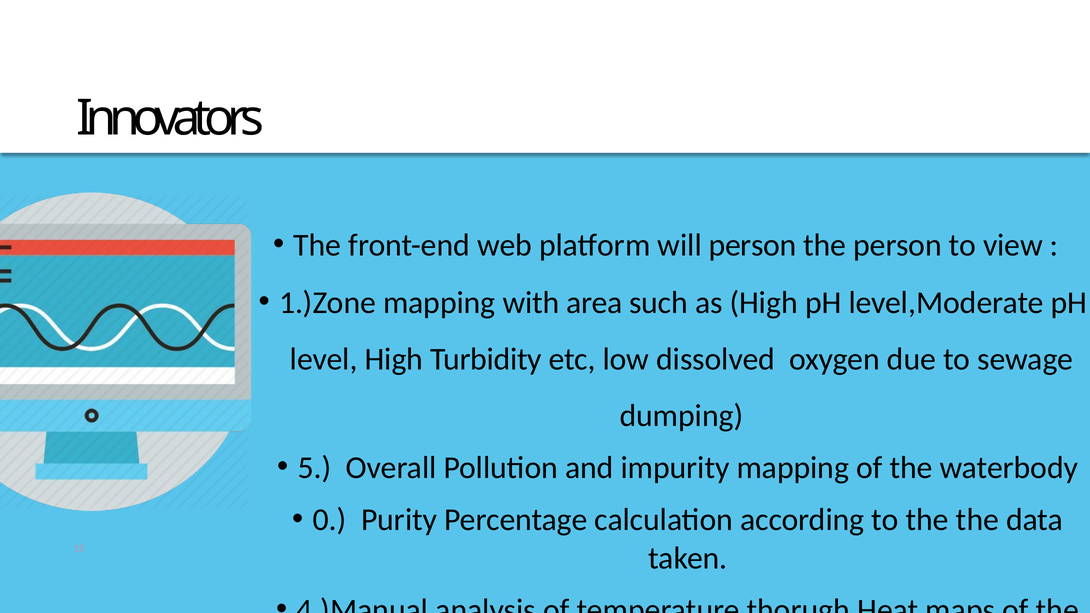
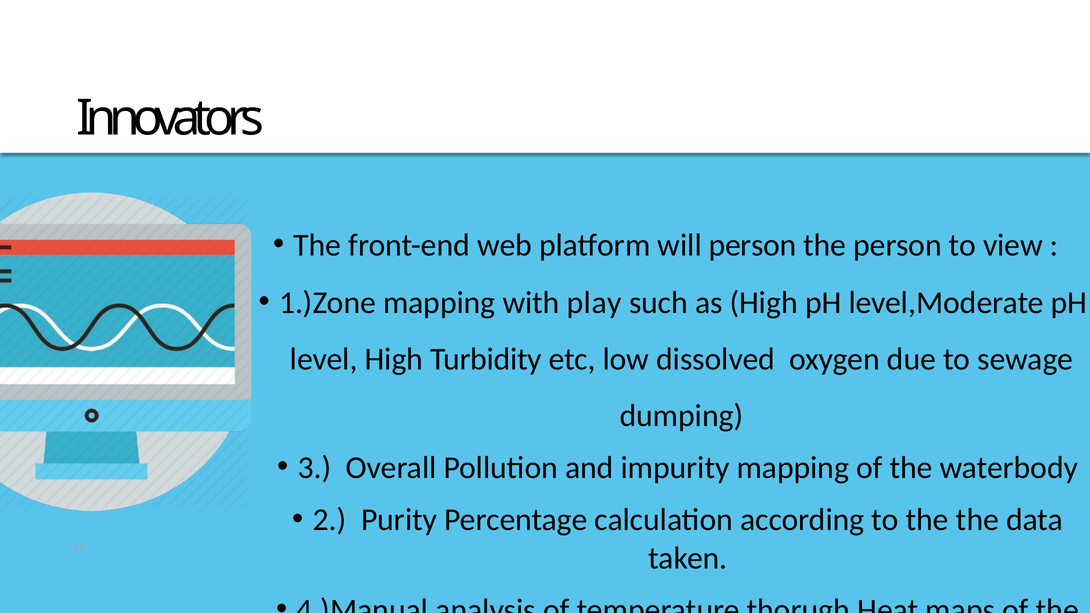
area: area -> play
5: 5 -> 3
0: 0 -> 2
